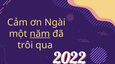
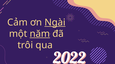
Ngài underline: none -> present
